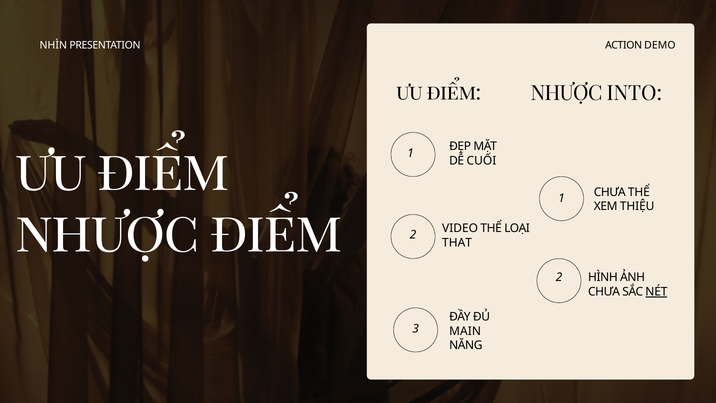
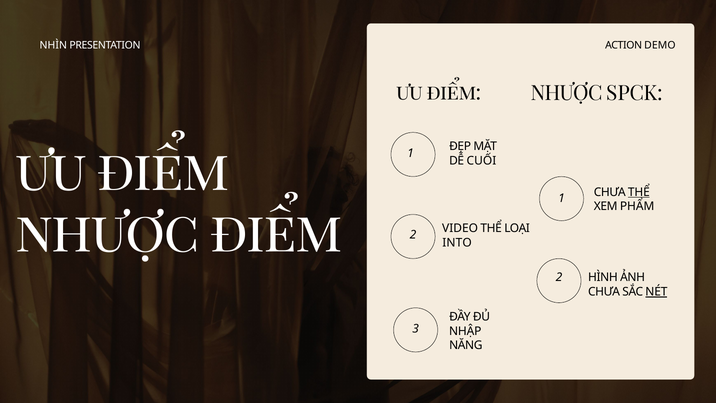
INTO: INTO -> SPCK
THỂ at (639, 192) underline: none -> present
THIỆU: THIỆU -> PHẨM
THAT: THAT -> INTO
MAIN: MAIN -> NHẬP
